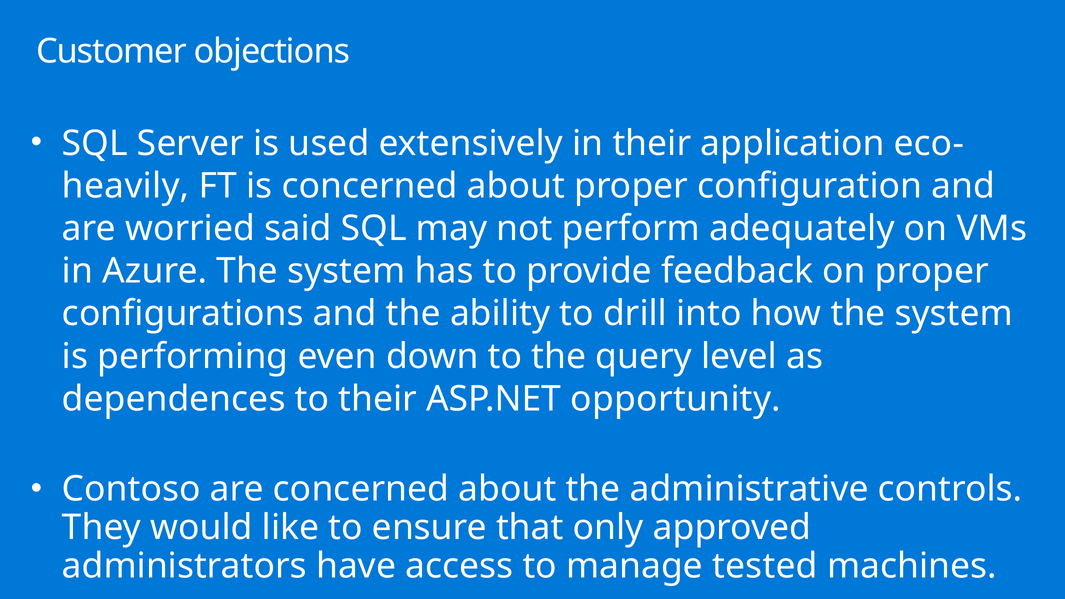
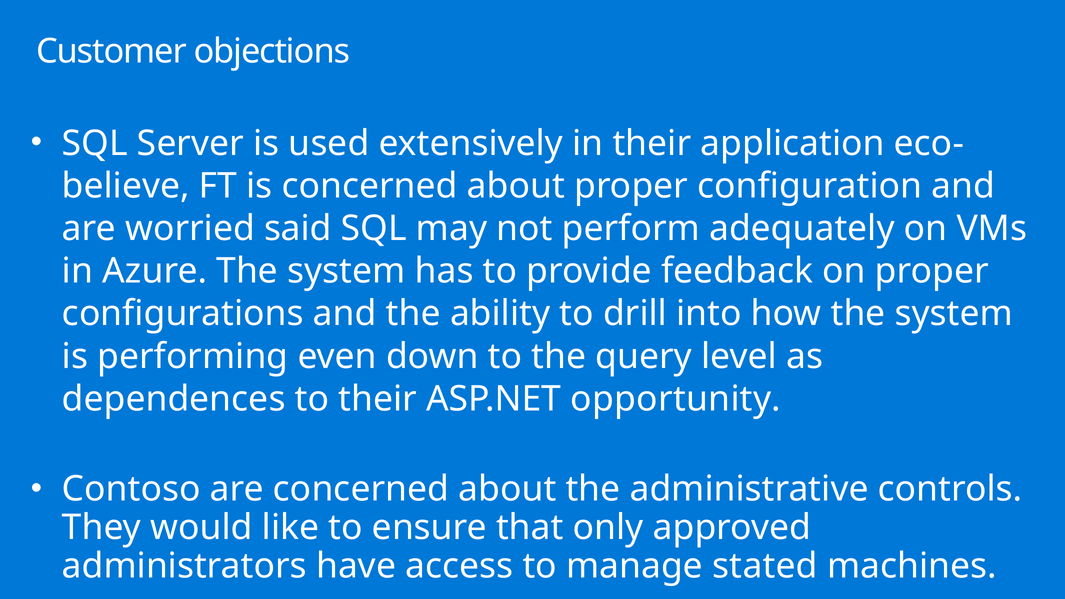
heavily: heavily -> believe
tested: tested -> stated
